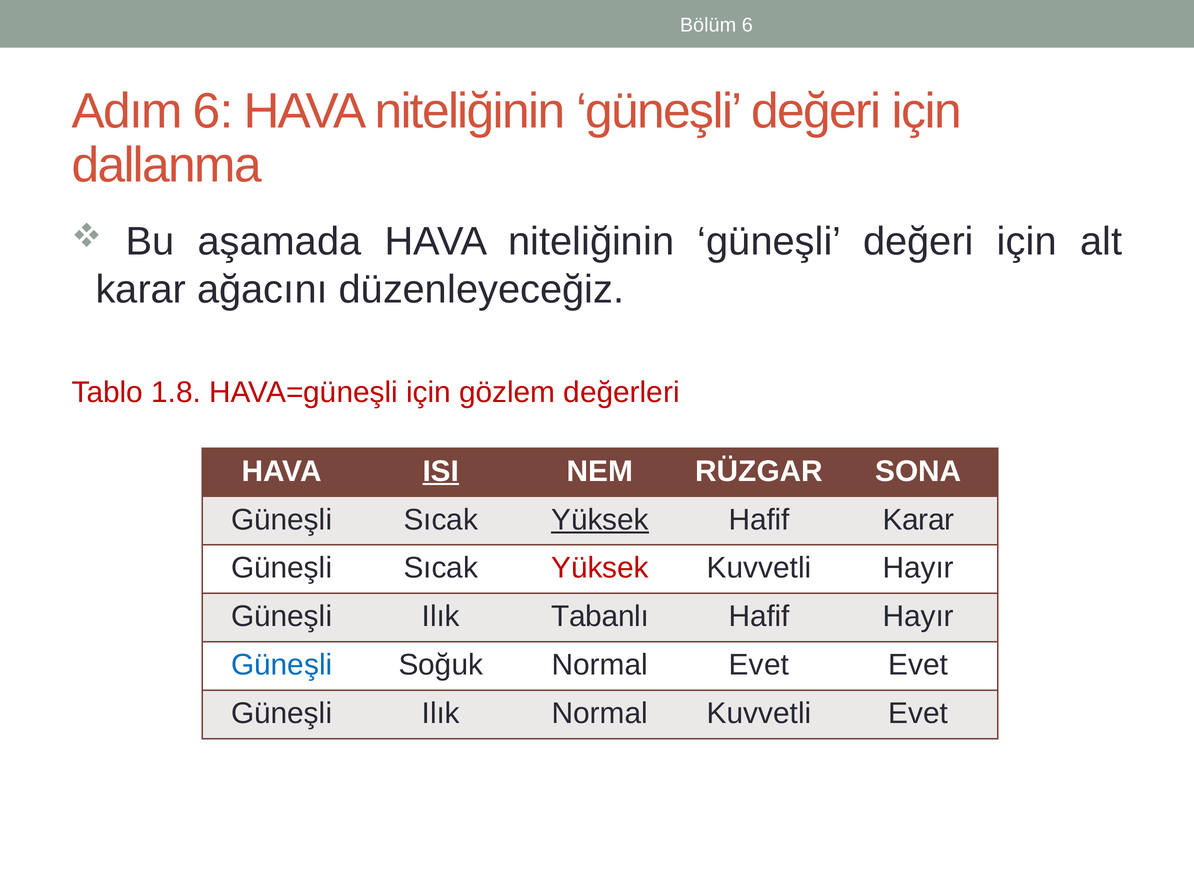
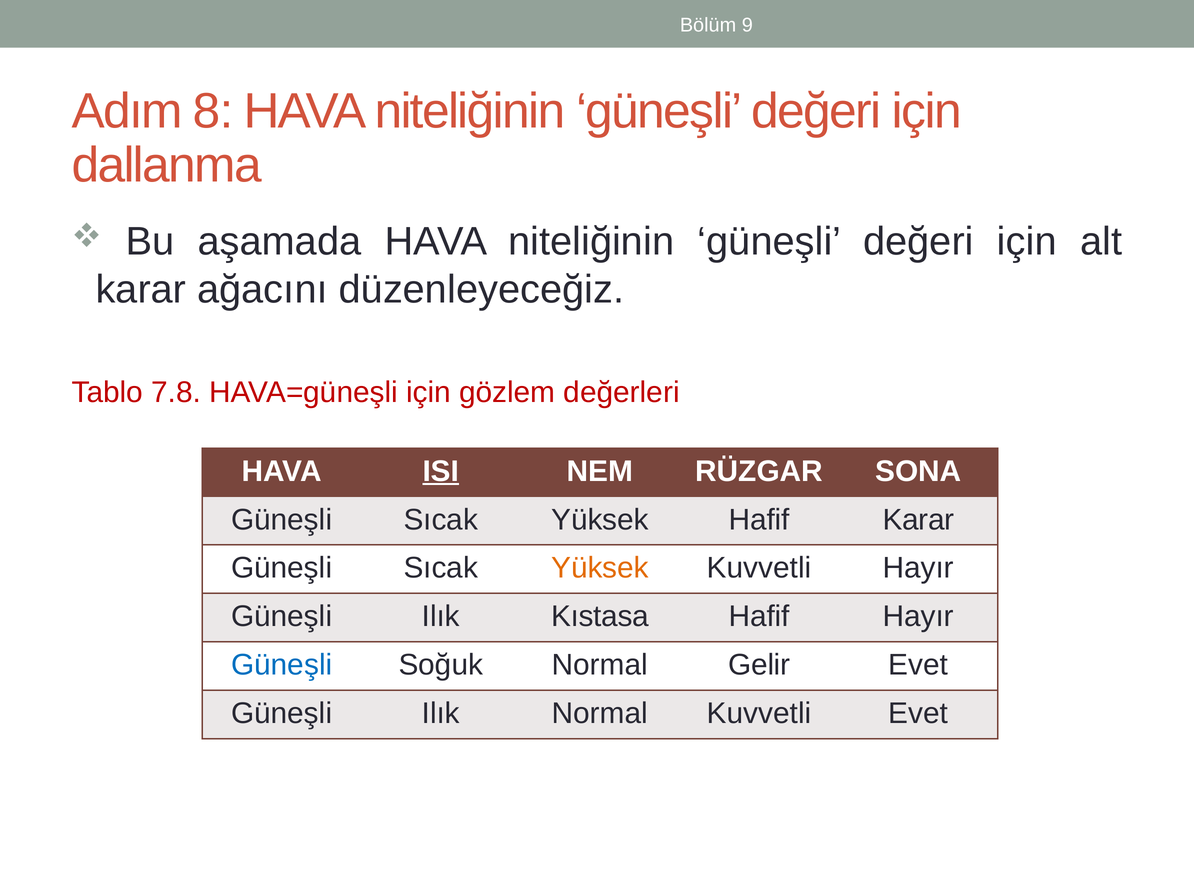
Bölüm 6: 6 -> 9
Adım 6: 6 -> 8
1.8: 1.8 -> 7.8
Yüksek at (600, 519) underline: present -> none
Yüksek at (600, 568) colour: red -> orange
Tabanlı: Tabanlı -> Kıstasa
Normal Evet: Evet -> Gelir
